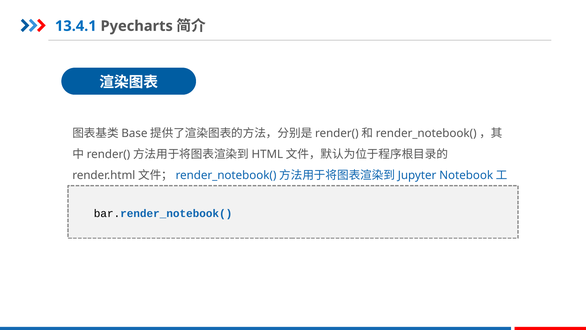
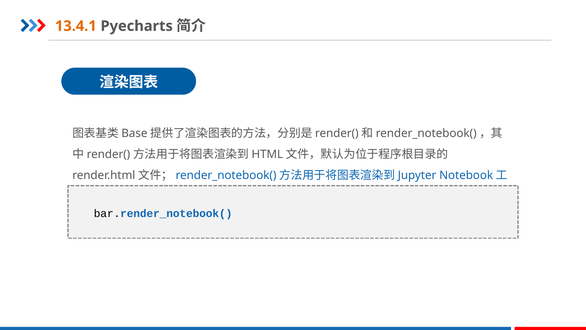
13.4.1 colour: blue -> orange
